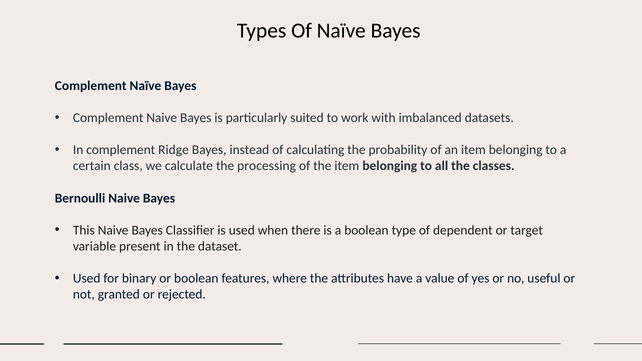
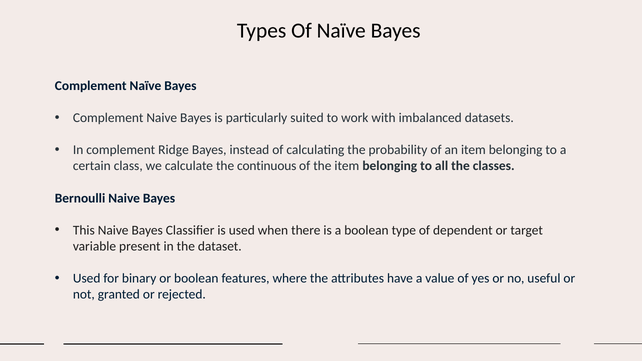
processing: processing -> continuous
